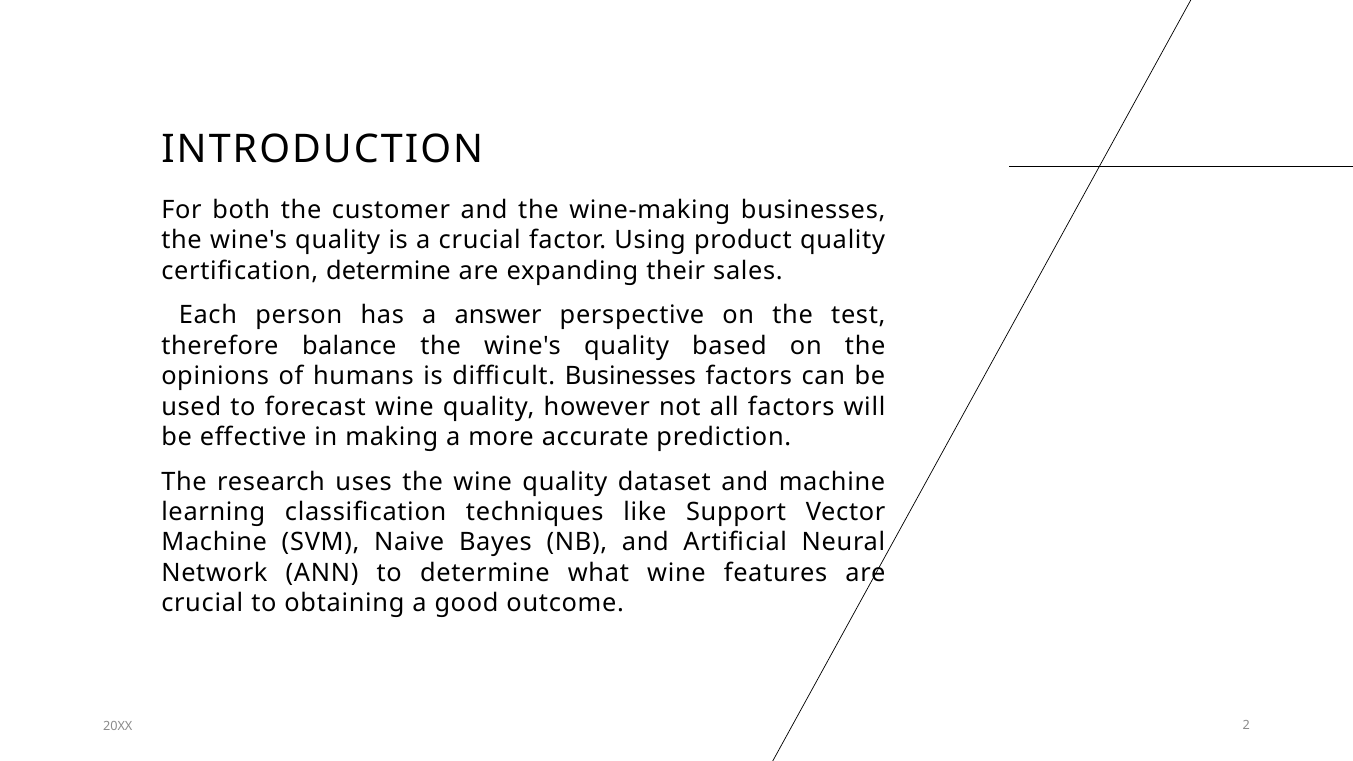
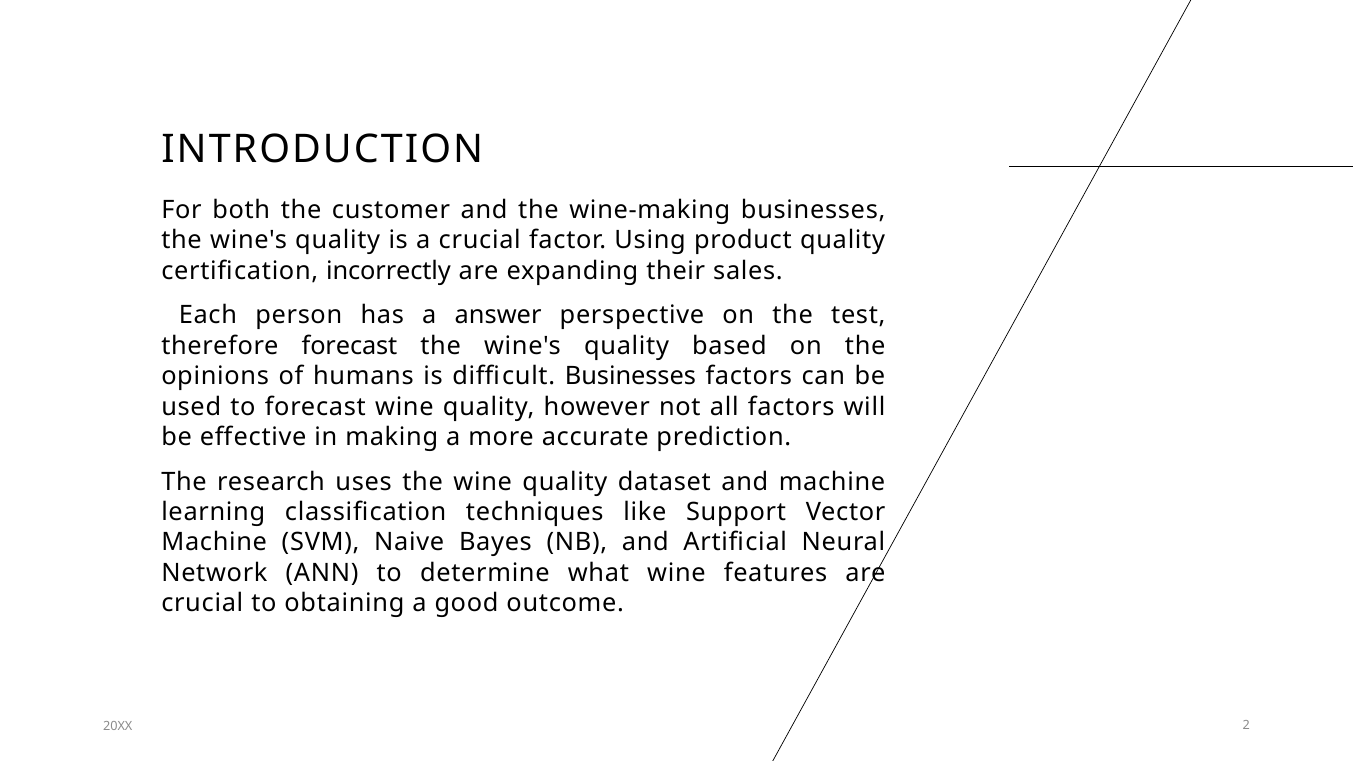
certification determine: determine -> incorrectly
therefore balance: balance -> forecast
